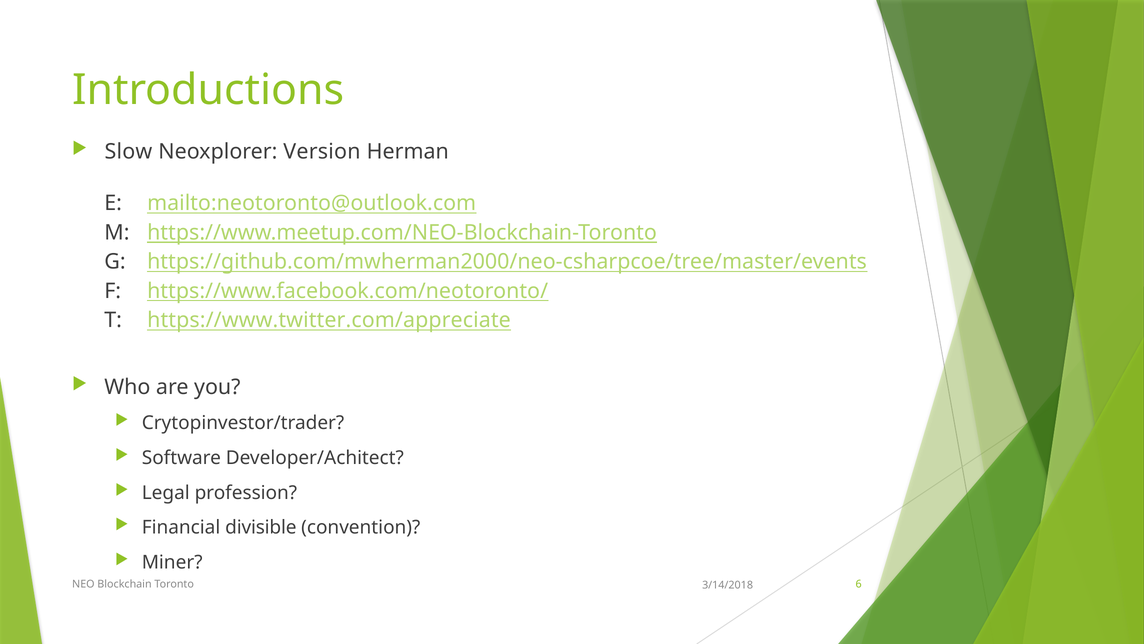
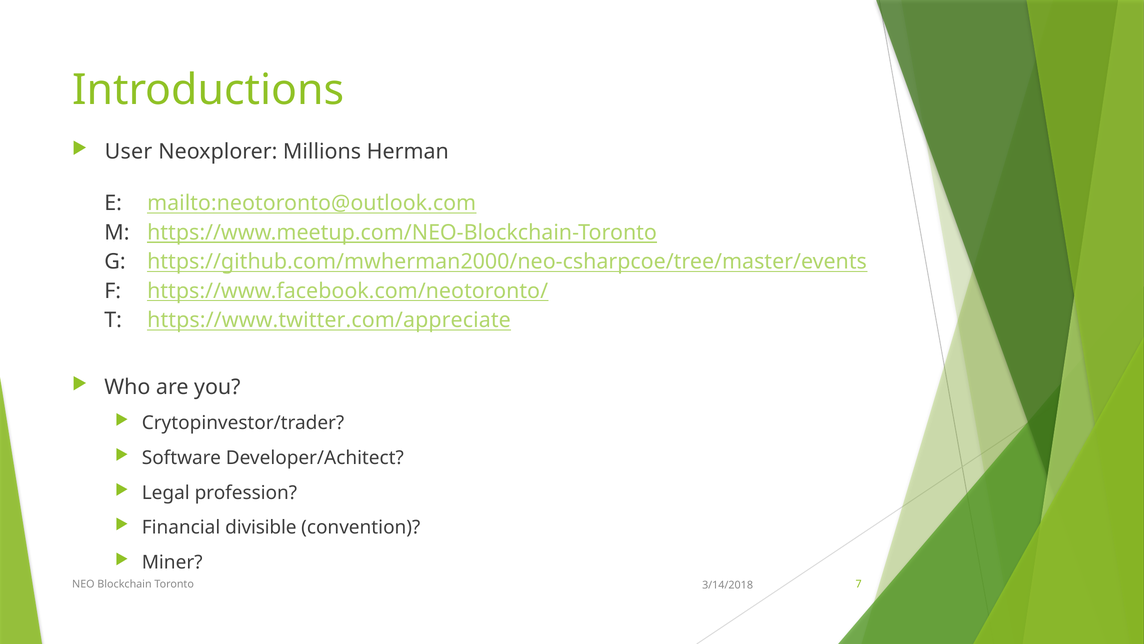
Slow: Slow -> User
Version: Version -> Millions
6: 6 -> 7
